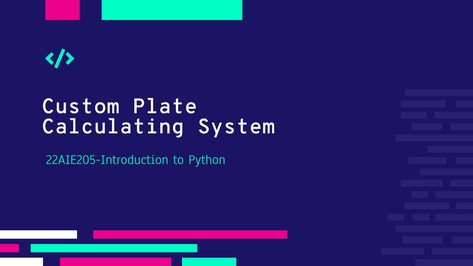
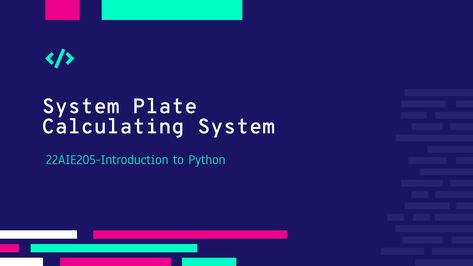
Custom at (81, 106): Custom -> System
